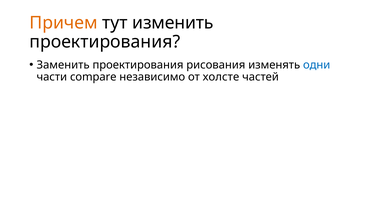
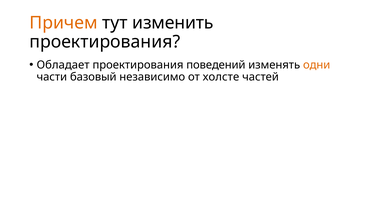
Заменить: Заменить -> Обладает
рисования: рисования -> поведений
одни colour: blue -> orange
compare: compare -> базовый
